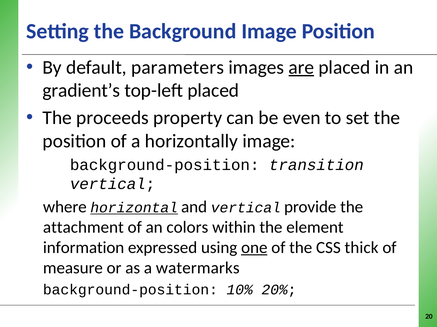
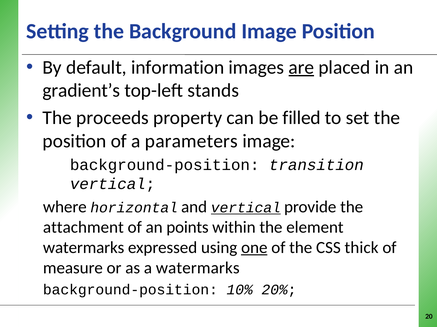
parameters: parameters -> information
top-left placed: placed -> stands
even: even -> filled
horizontally: horizontally -> parameters
horizontal underline: present -> none
vertical at (246, 208) underline: none -> present
colors: colors -> points
information at (84, 248): information -> watermarks
